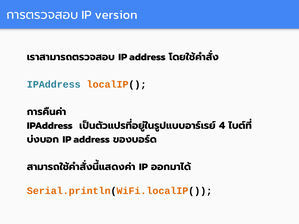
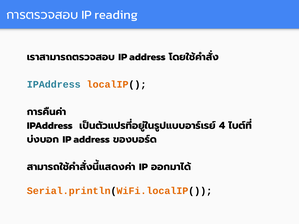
version: version -> reading
